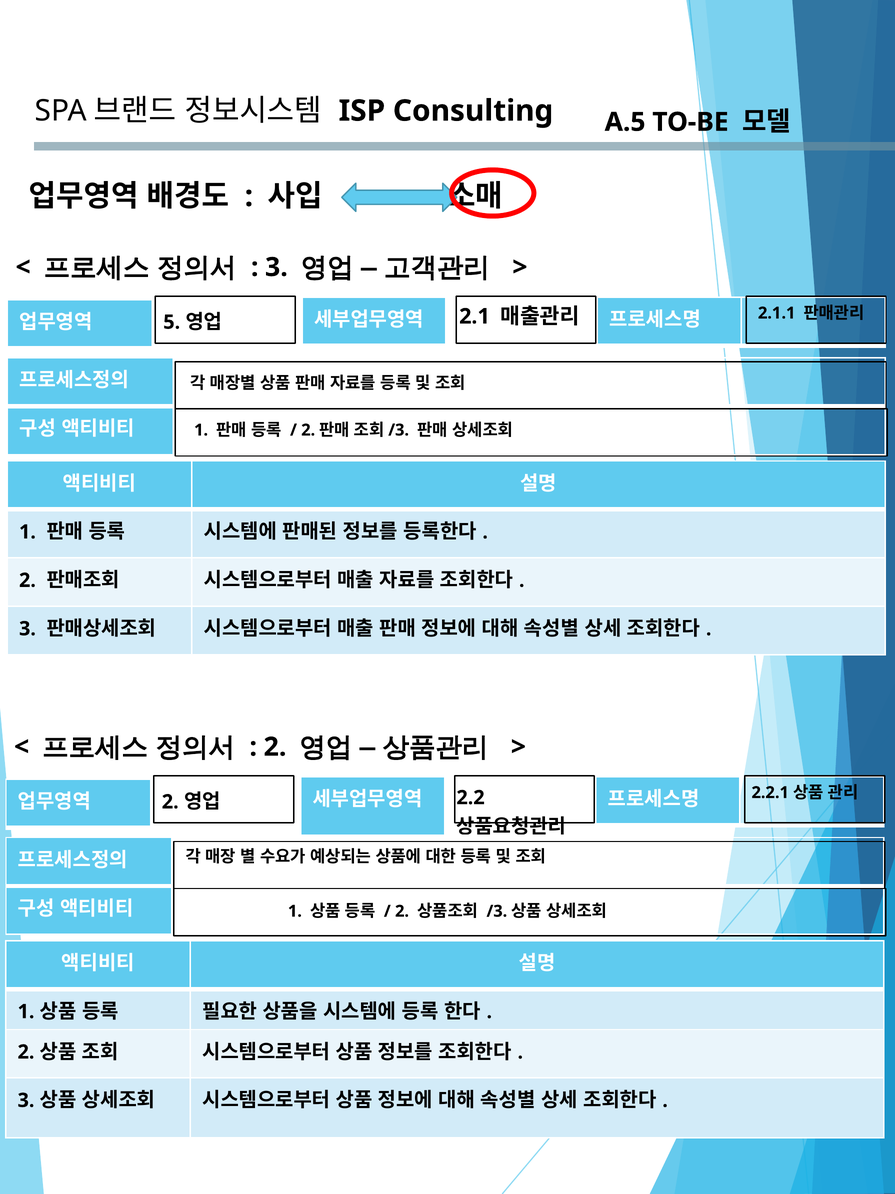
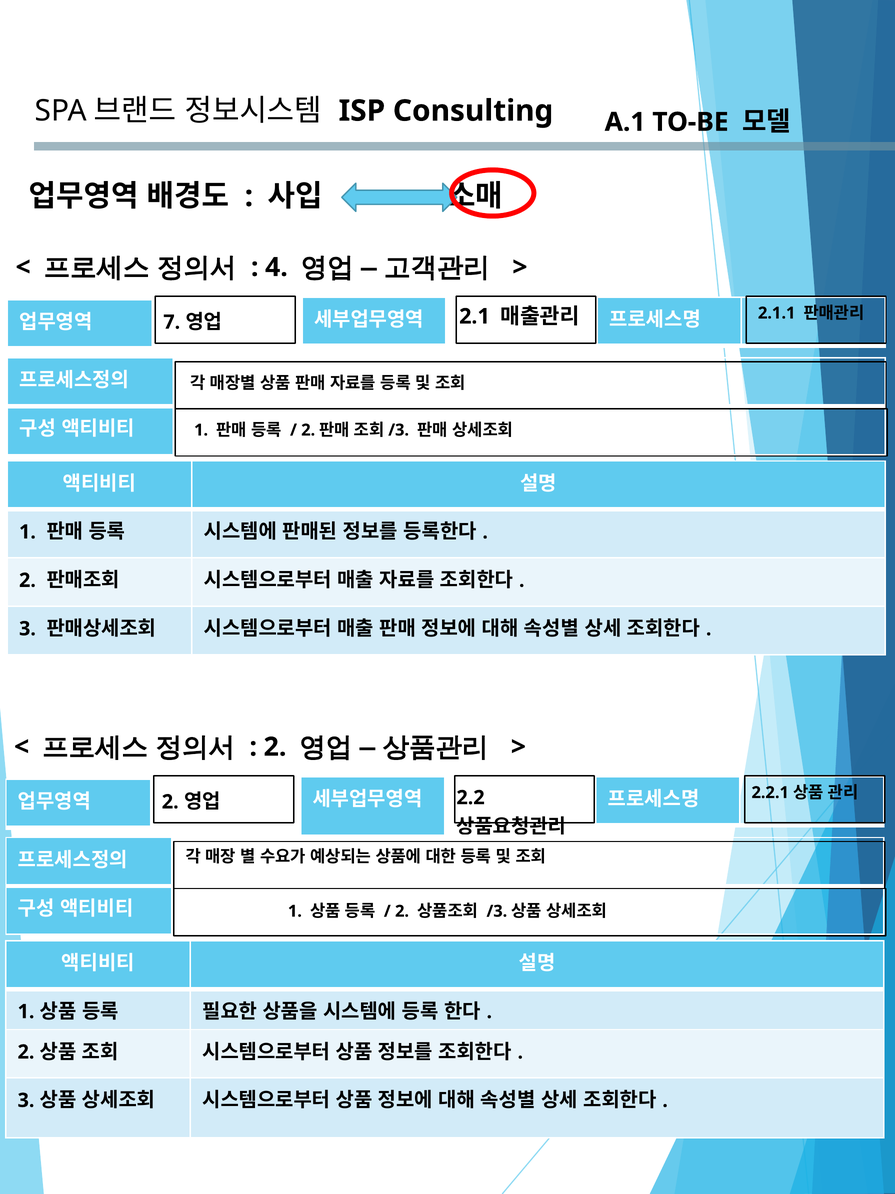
A.5: A.5 -> A.1
3 at (276, 267): 3 -> 4
5: 5 -> 7
